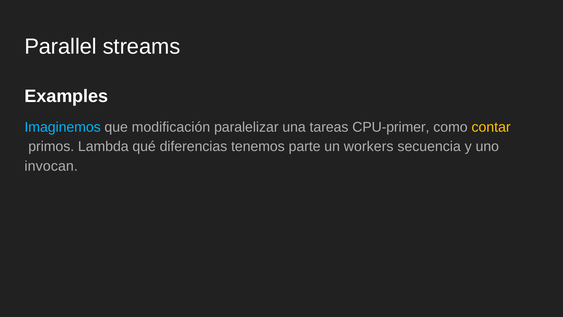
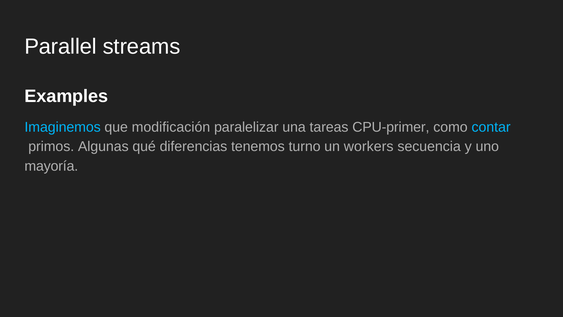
contar colour: yellow -> light blue
Lambda: Lambda -> Algunas
parte: parte -> turno
invocan: invocan -> mayoría
